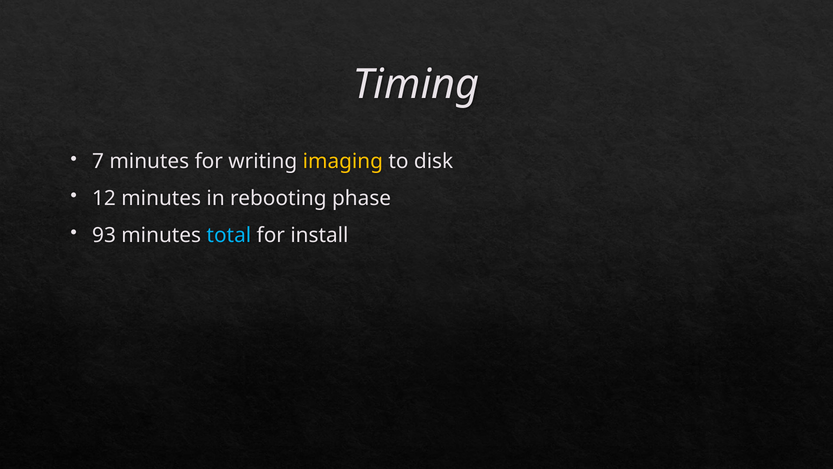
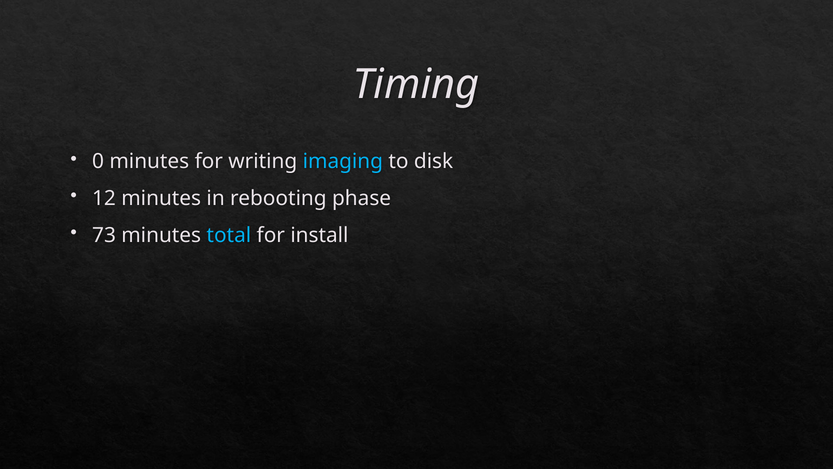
7: 7 -> 0
imaging colour: yellow -> light blue
93: 93 -> 73
